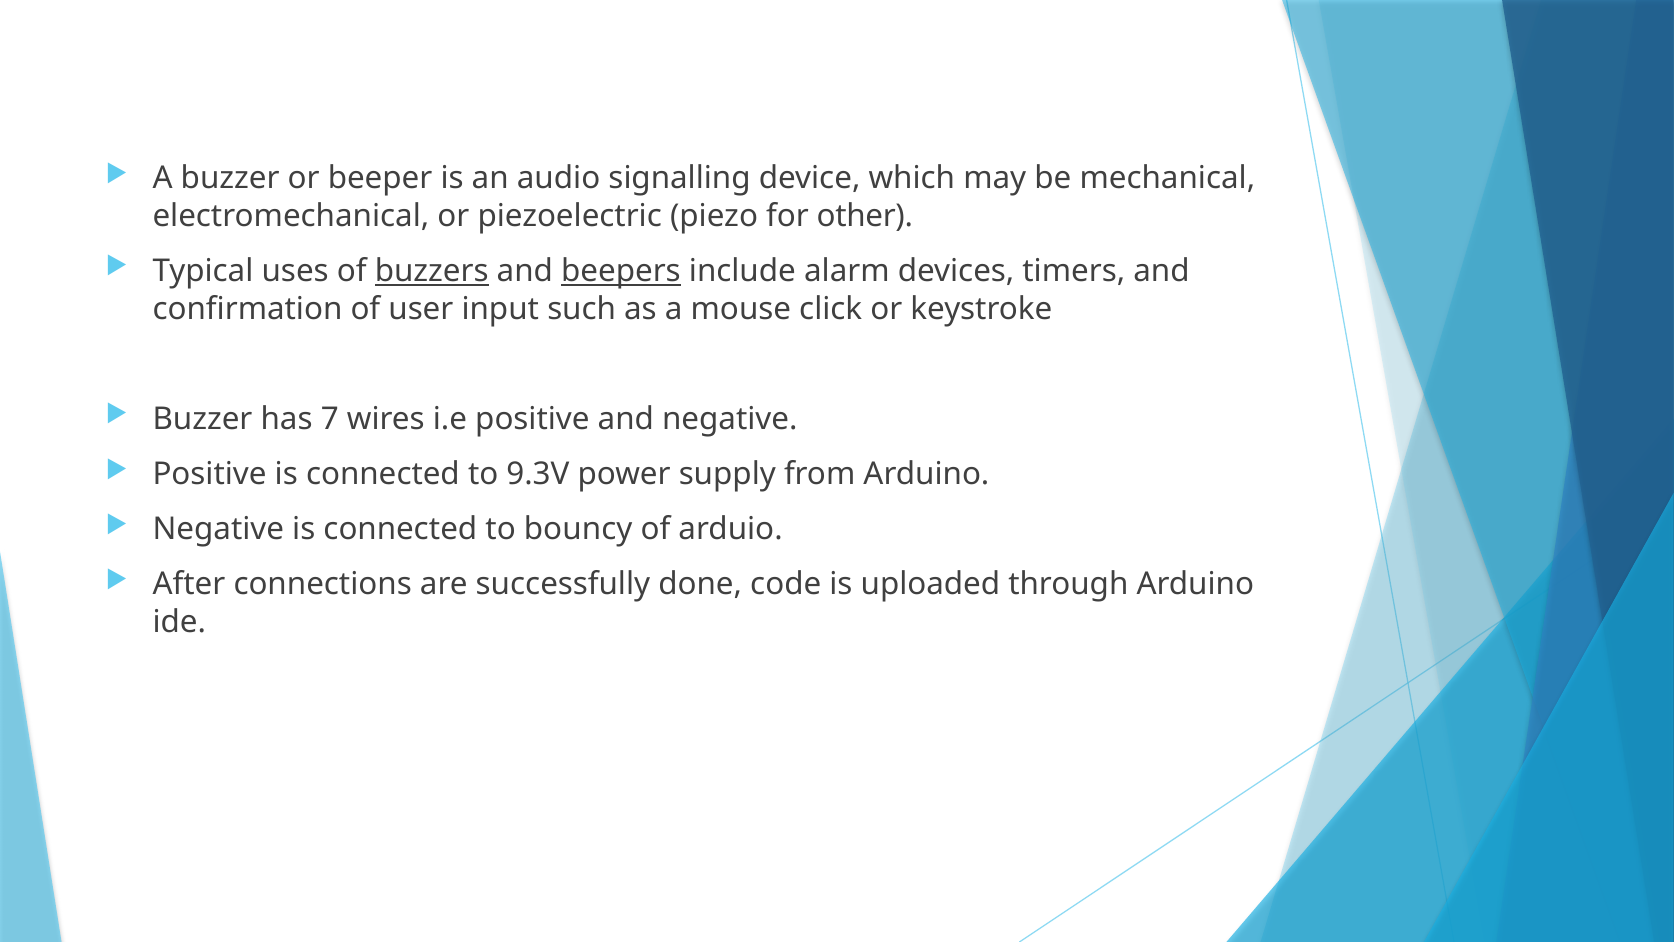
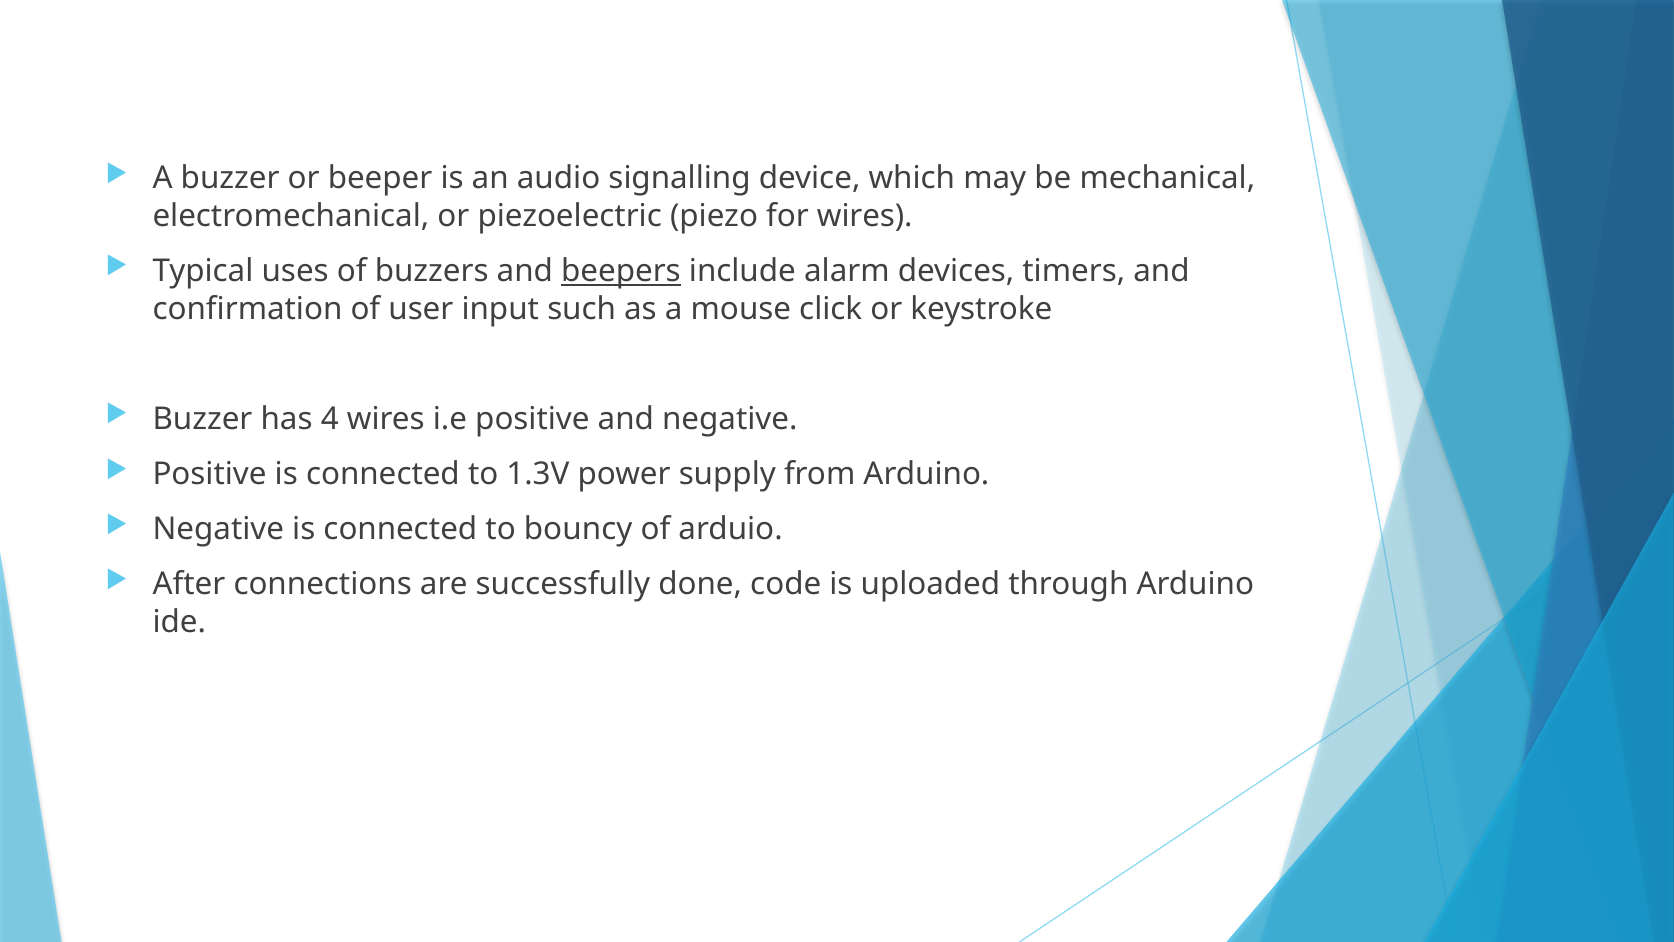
for other: other -> wires
buzzers underline: present -> none
7: 7 -> 4
9.3V: 9.3V -> 1.3V
